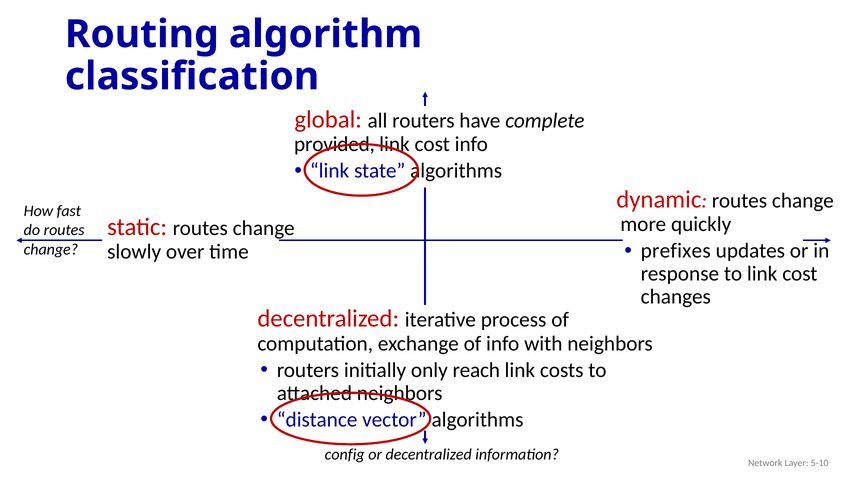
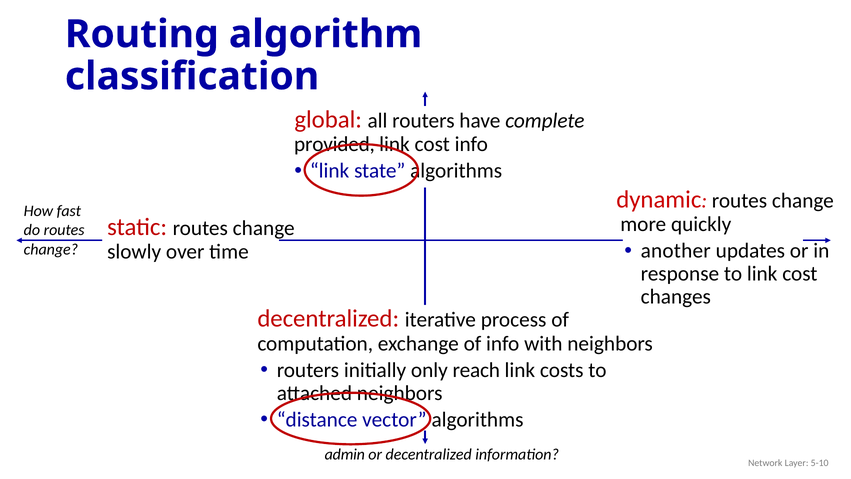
prefixes: prefixes -> another
config: config -> admin
